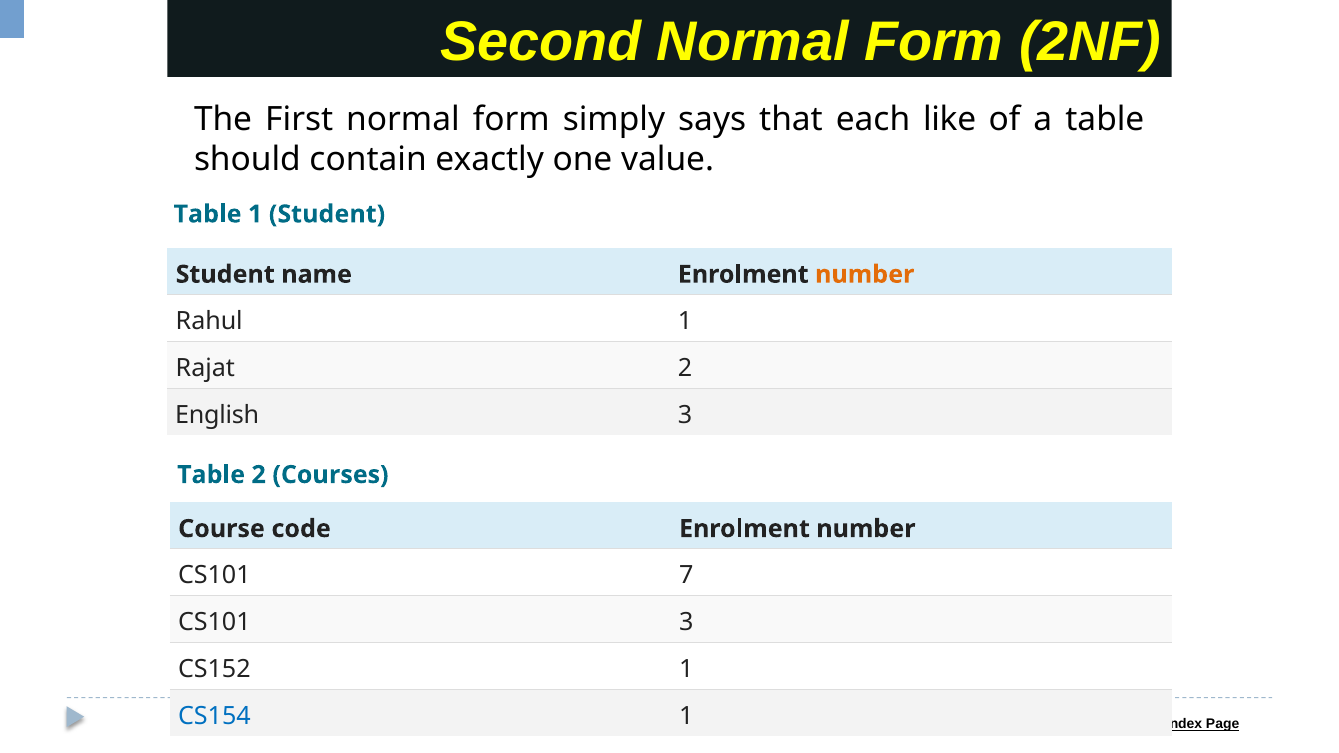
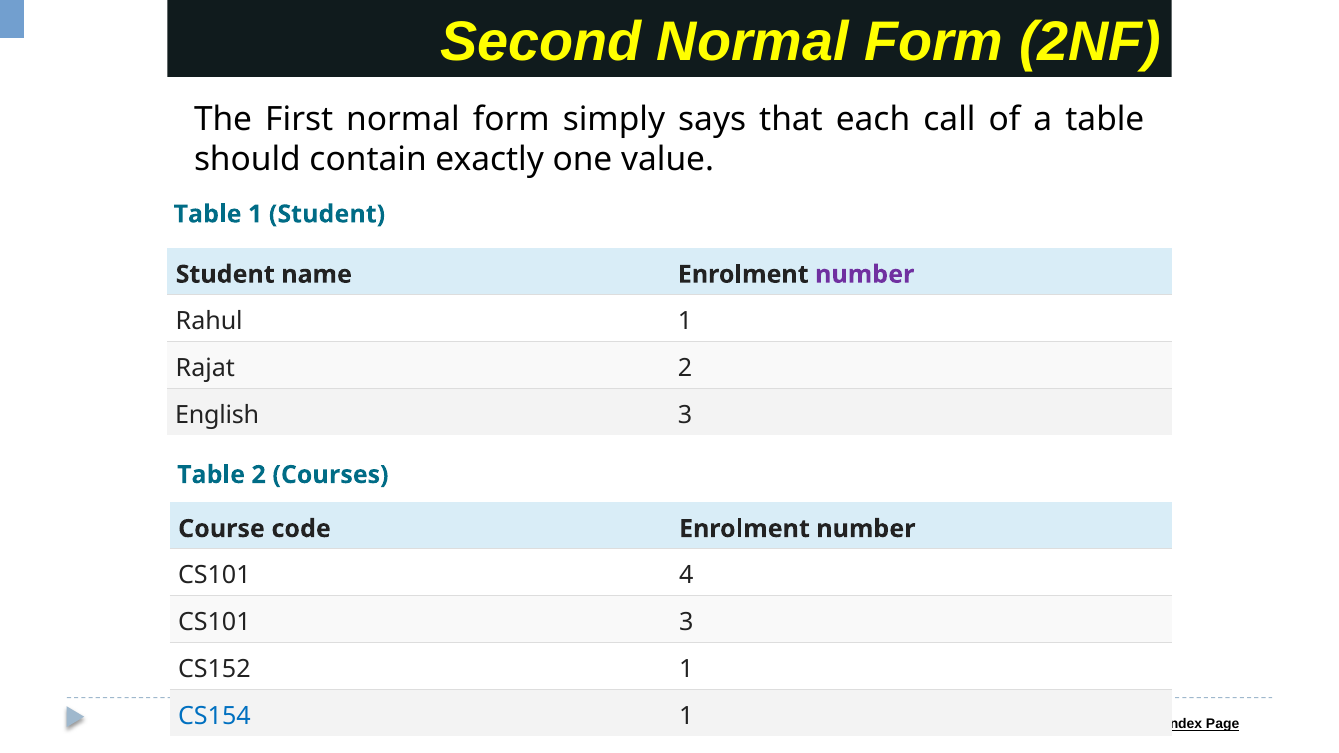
like: like -> call
number at (865, 274) colour: orange -> purple
7: 7 -> 4
